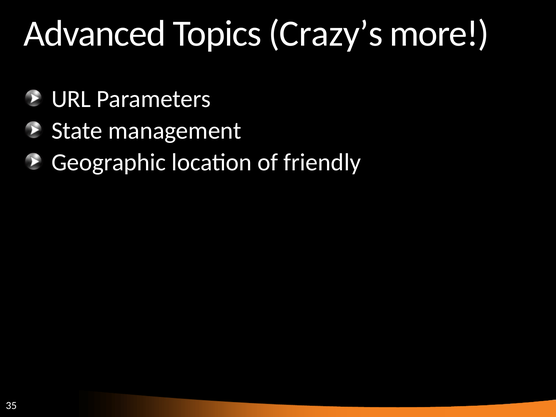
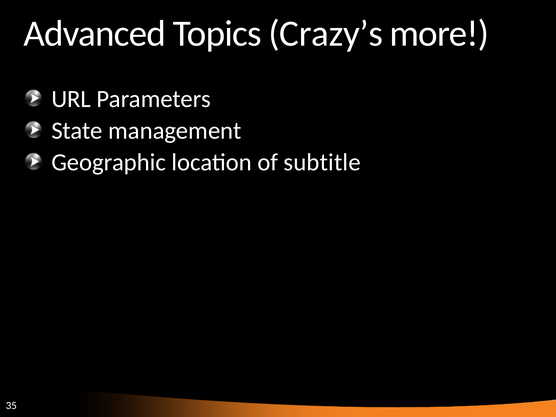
friendly: friendly -> subtitle
